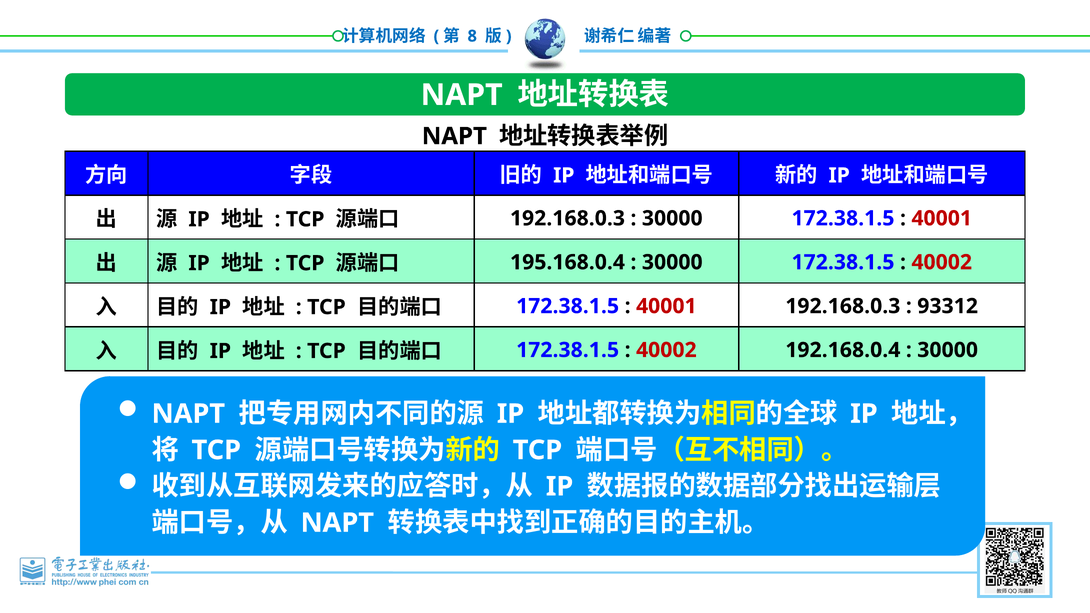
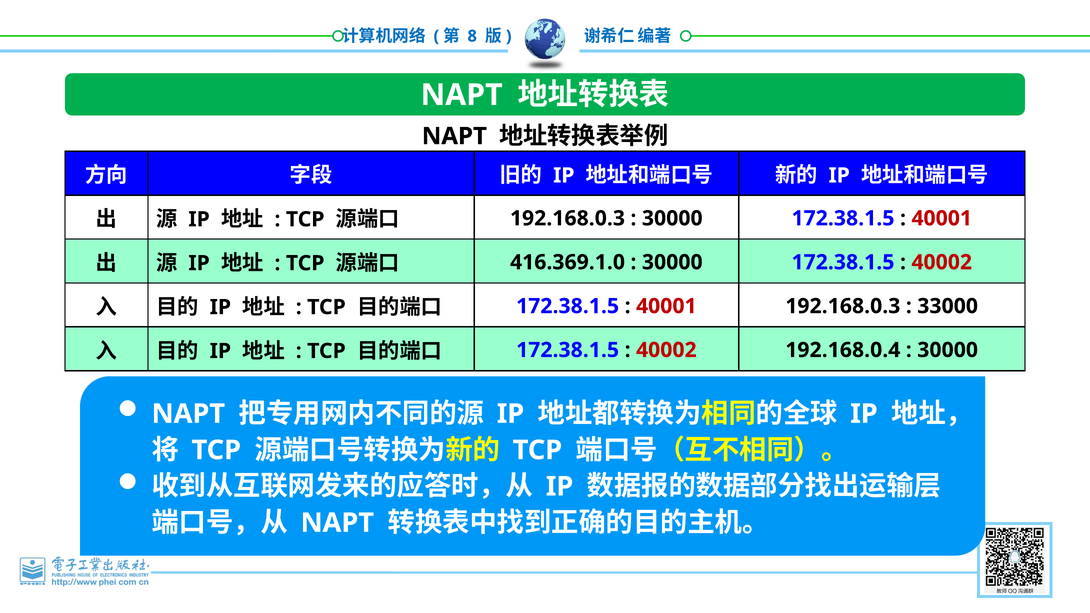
195.168.0.4: 195.168.0.4 -> 416.369.1.0
93312: 93312 -> 33000
